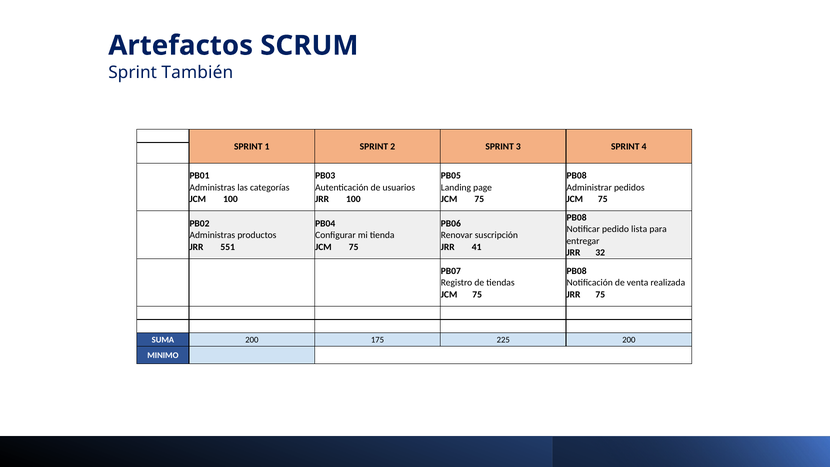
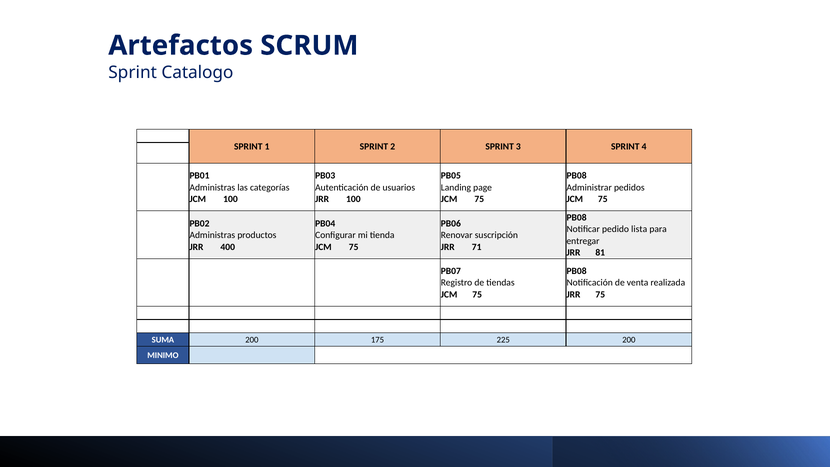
También: También -> Catalogo
551: 551 -> 400
41: 41 -> 71
32: 32 -> 81
